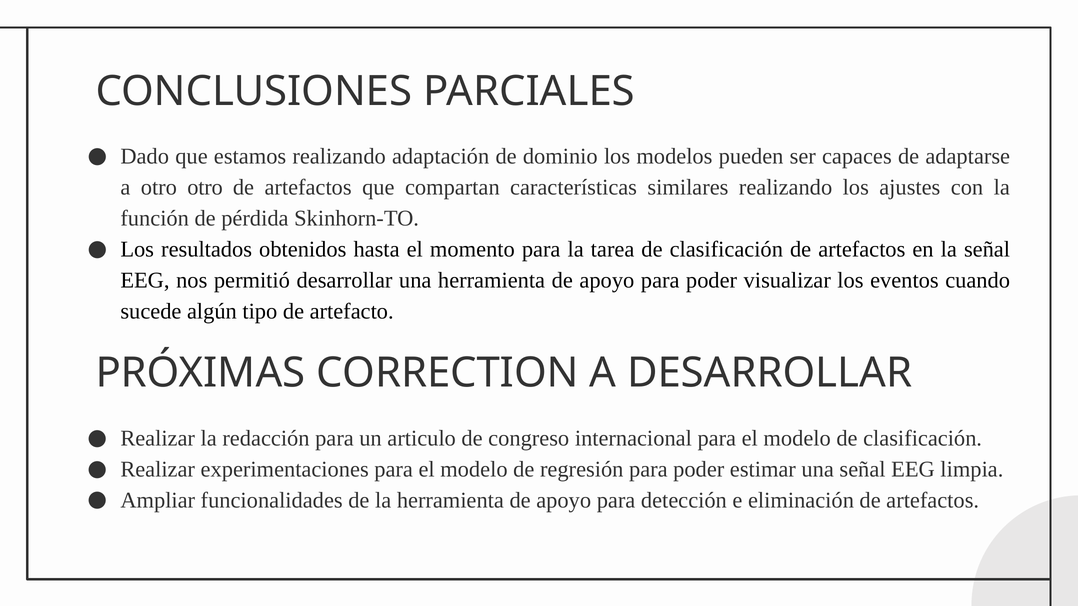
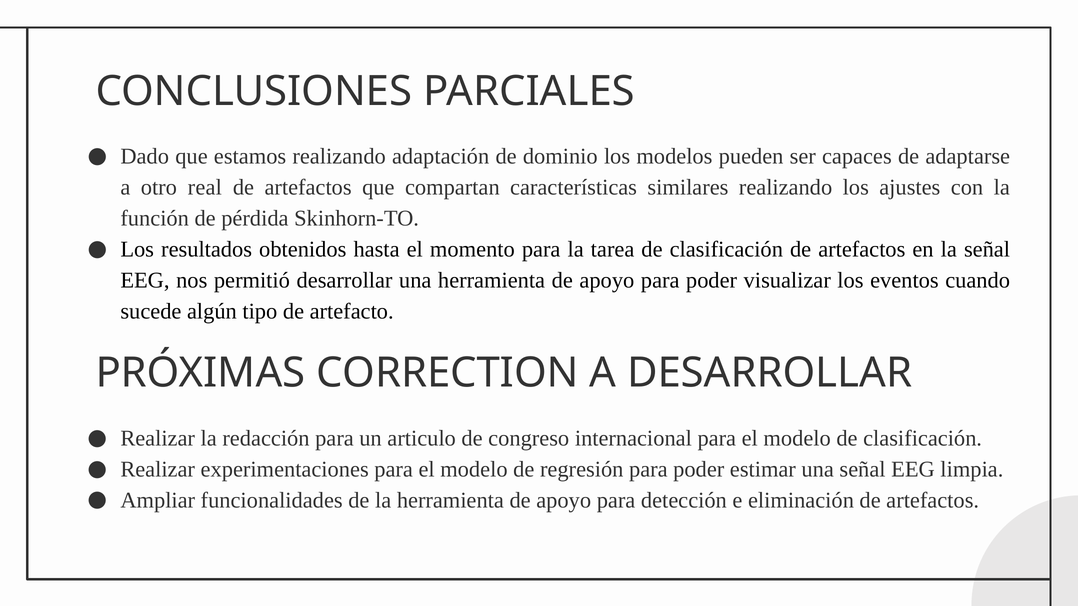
otro otro: otro -> real
